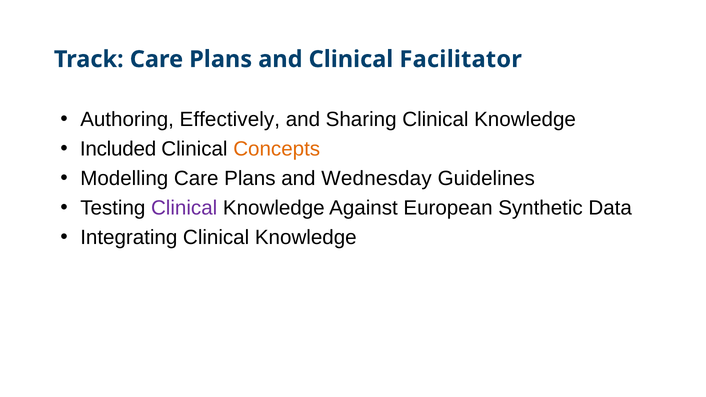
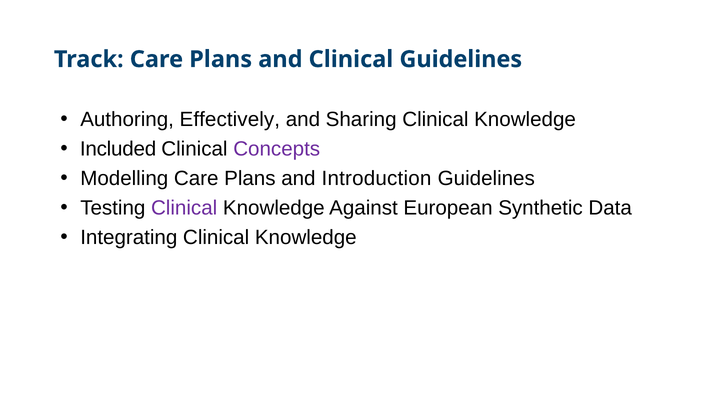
Clinical Facilitator: Facilitator -> Guidelines
Concepts colour: orange -> purple
Wednesday: Wednesday -> Introduction
